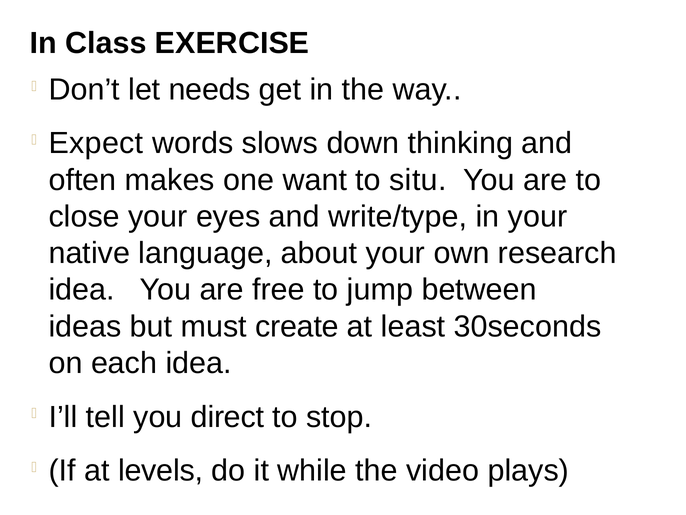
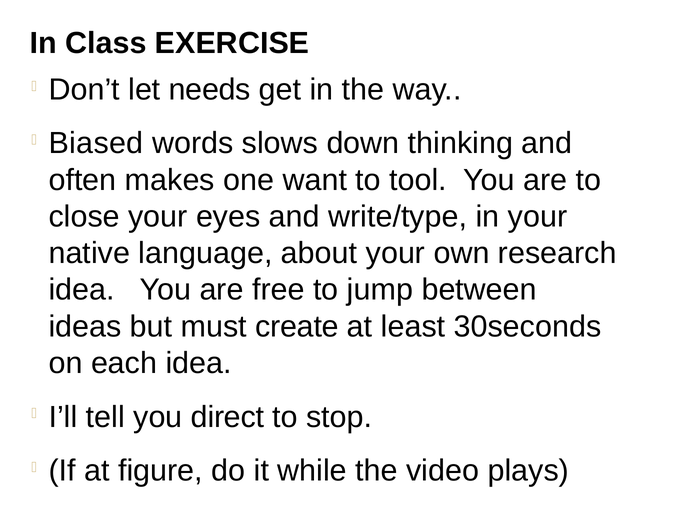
Expect: Expect -> Biased
situ: situ -> tool
levels: levels -> figure
